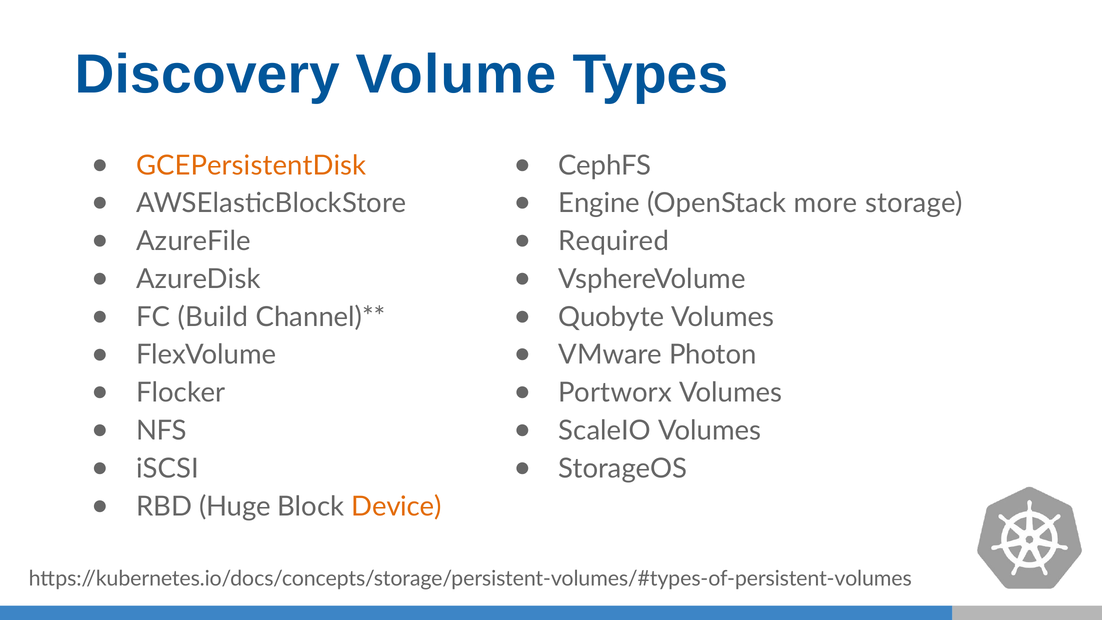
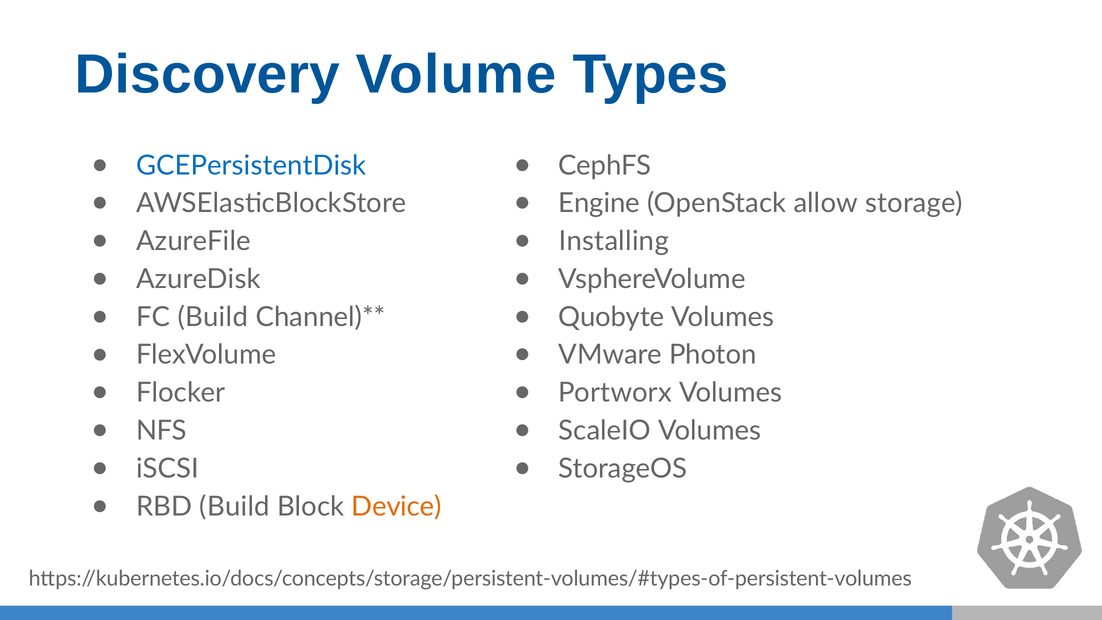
GCEPersistentDisk colour: orange -> blue
more: more -> allow
Required: Required -> Installing
RBD Huge: Huge -> Build
